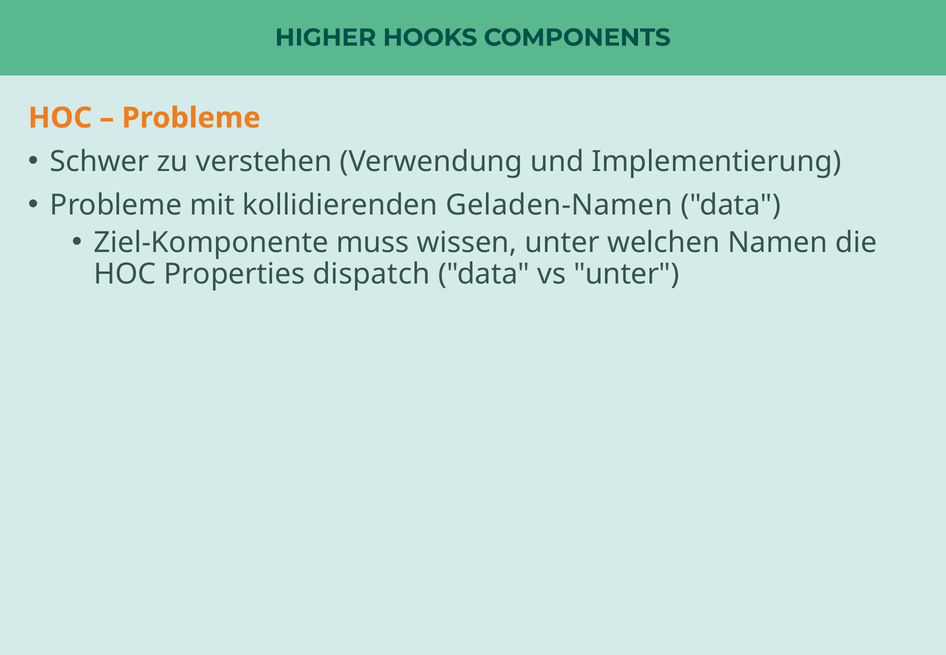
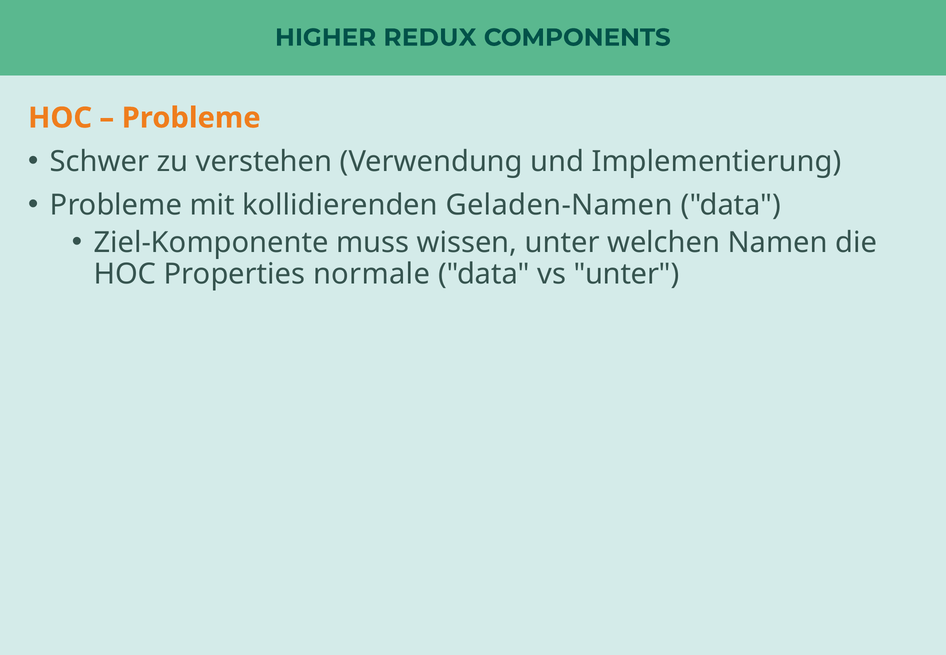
HOOKS: HOOKS -> REDUX
dispatch: dispatch -> normale
